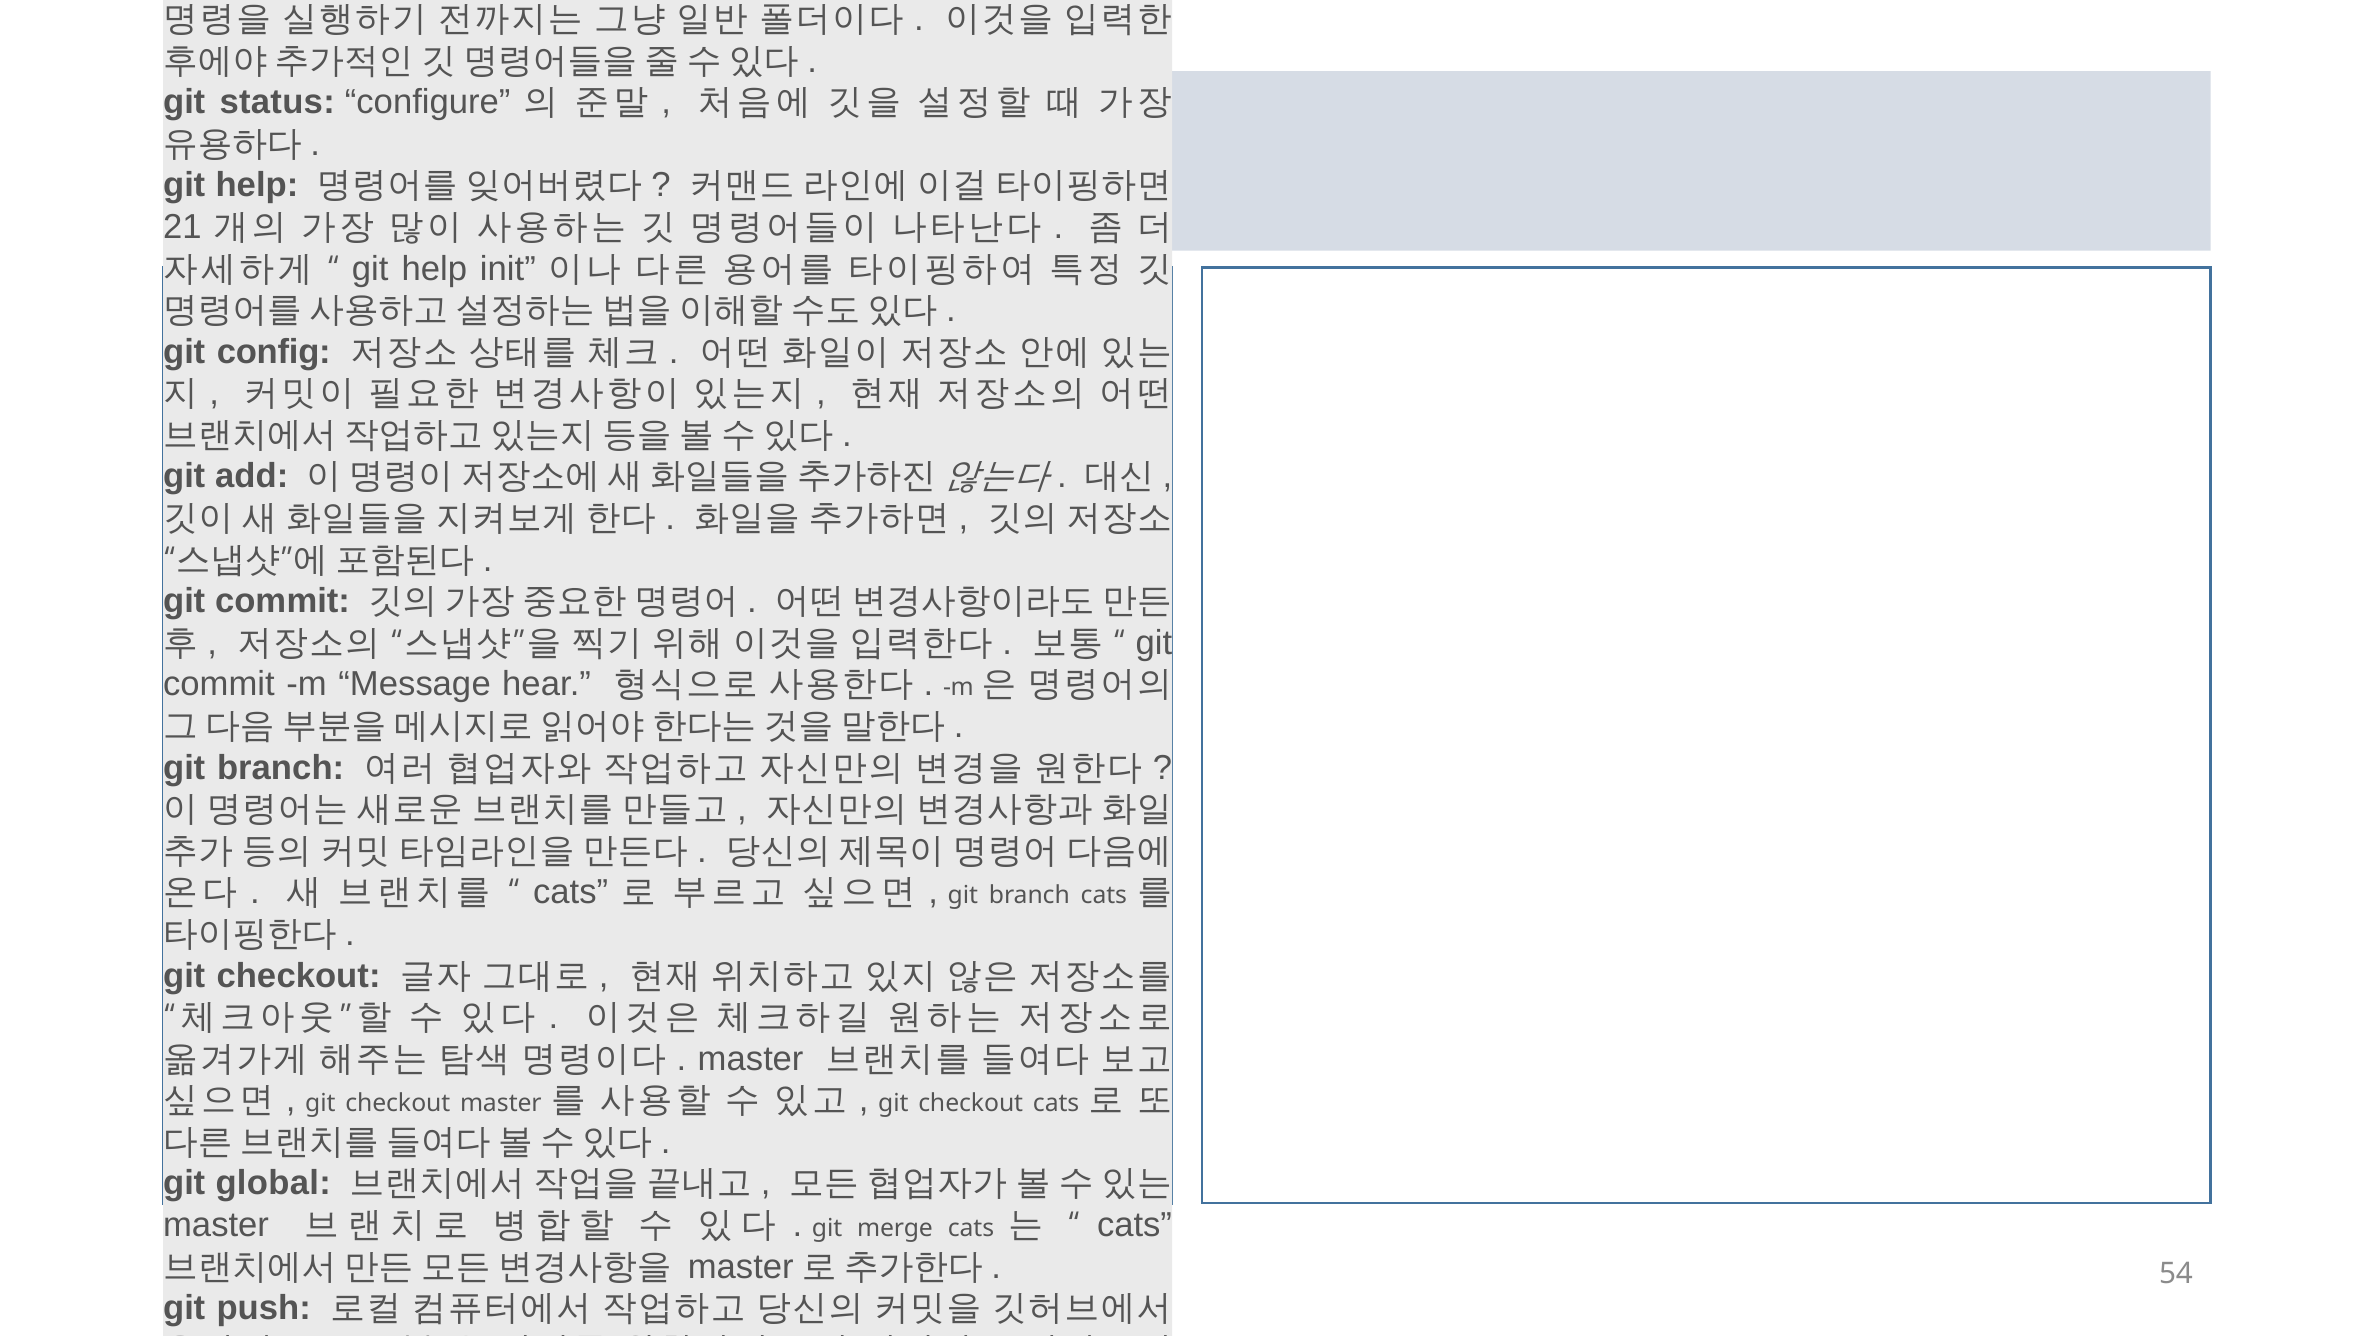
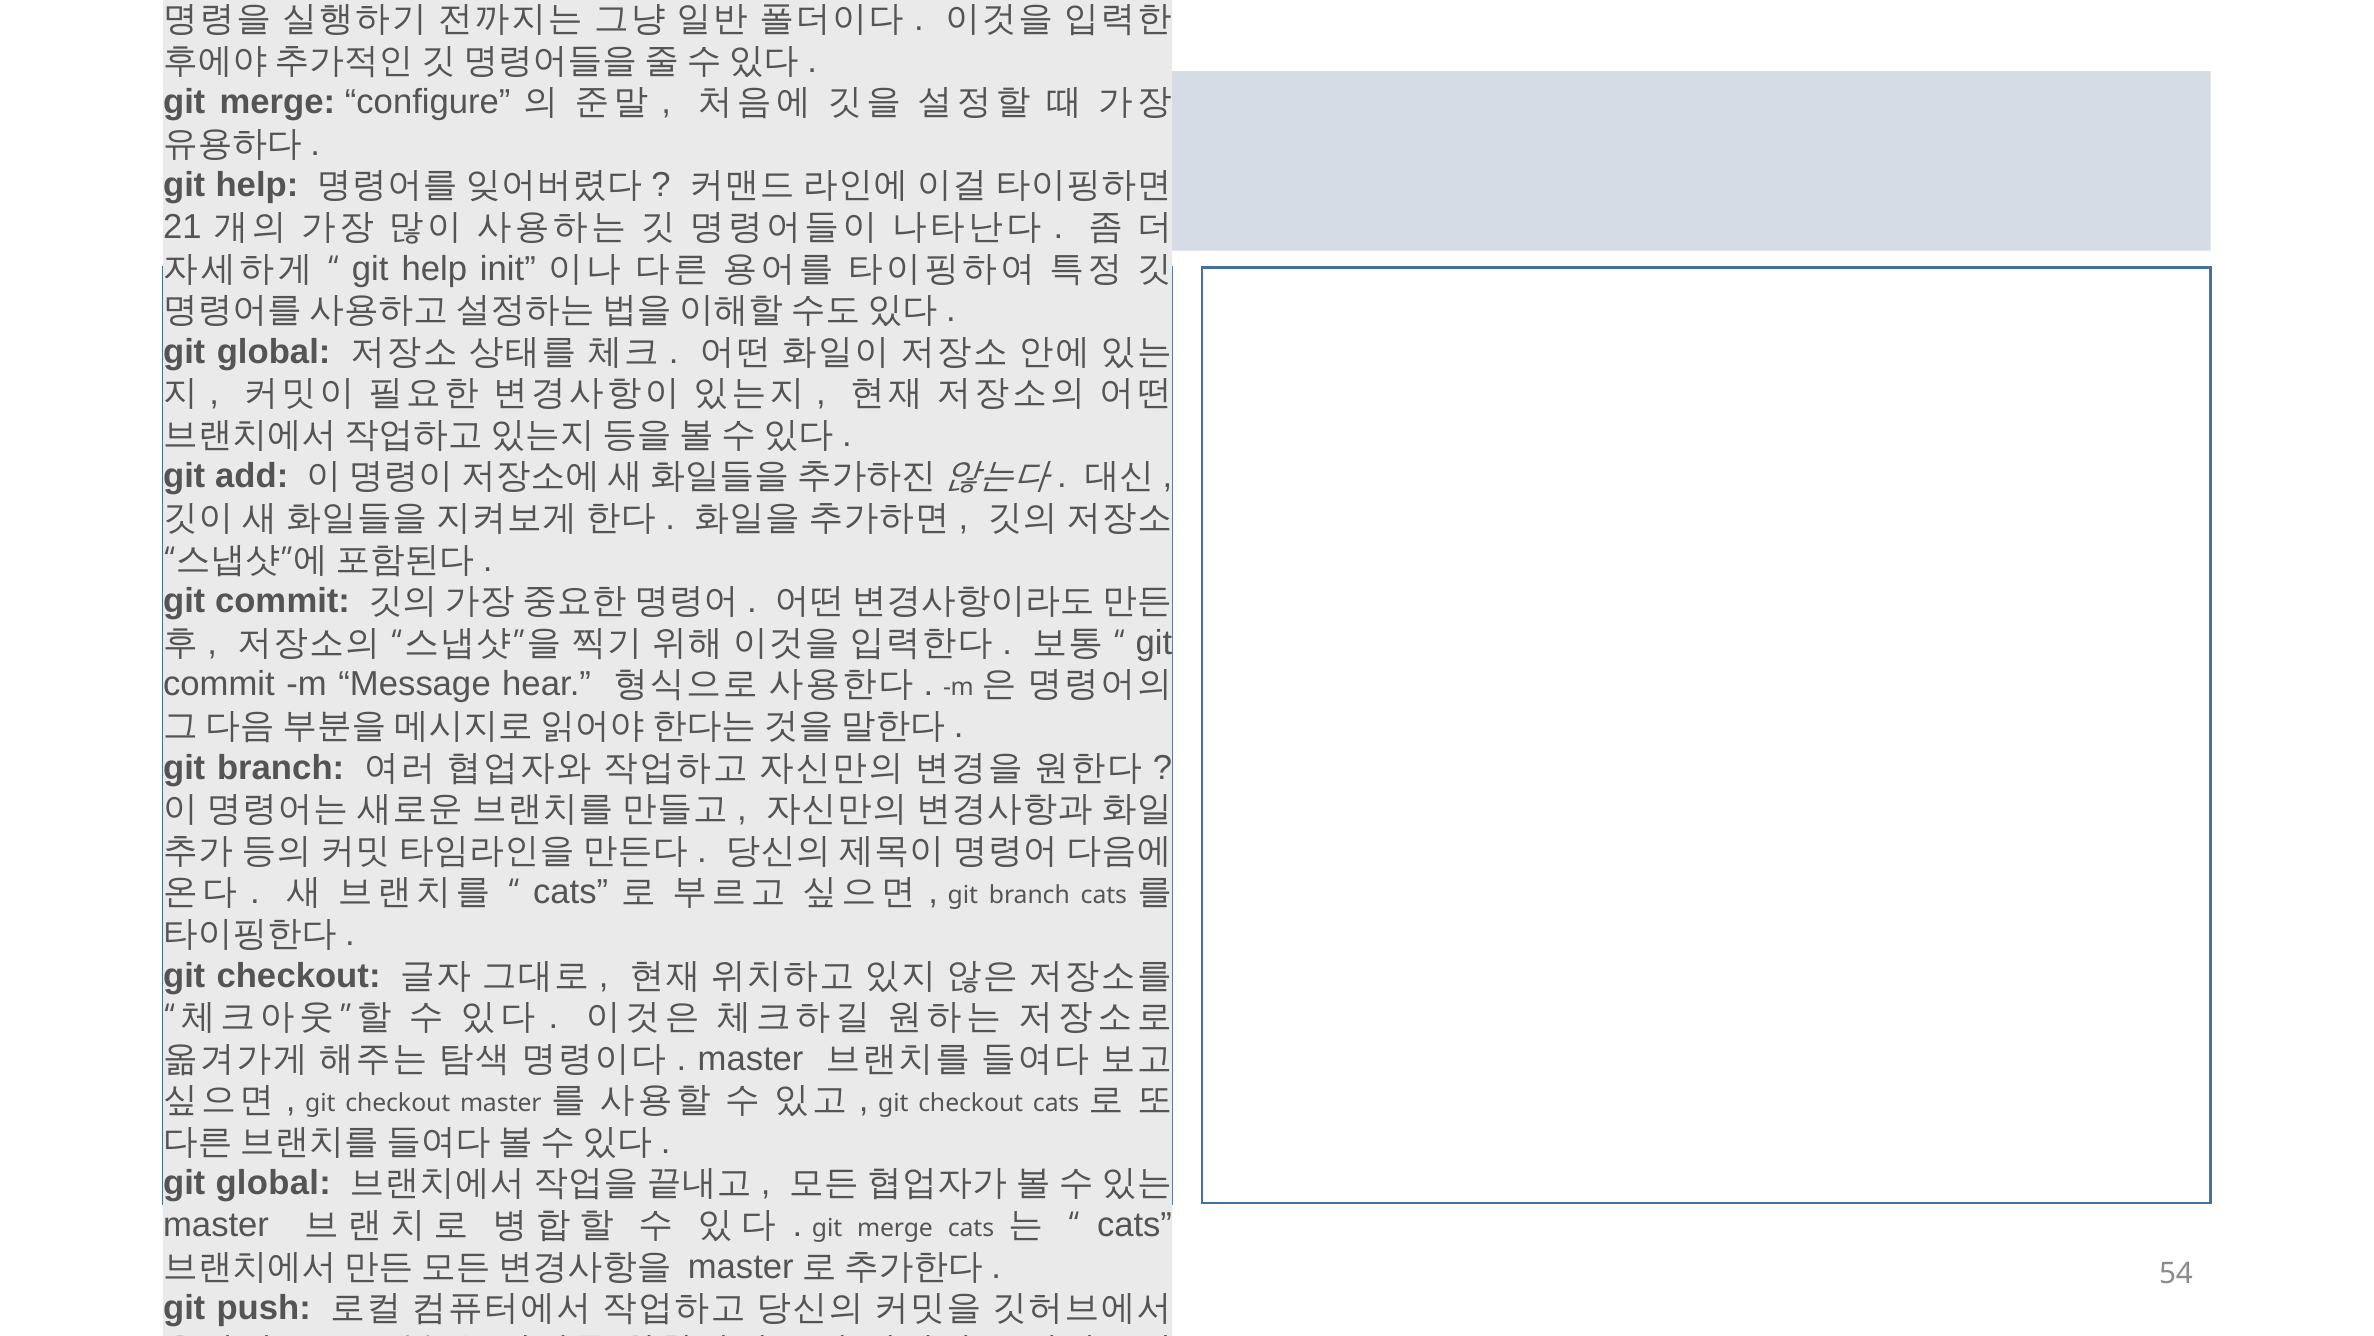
status at (277, 102): status -> merge
config at (274, 352): config -> global
